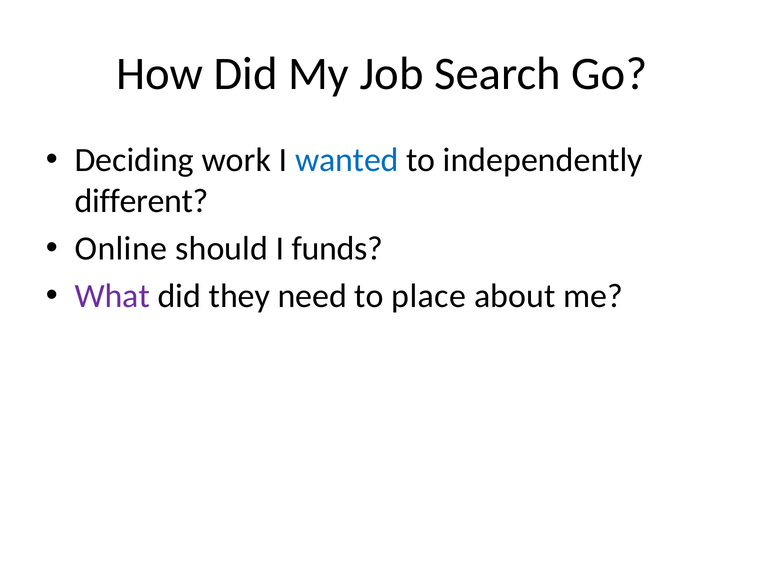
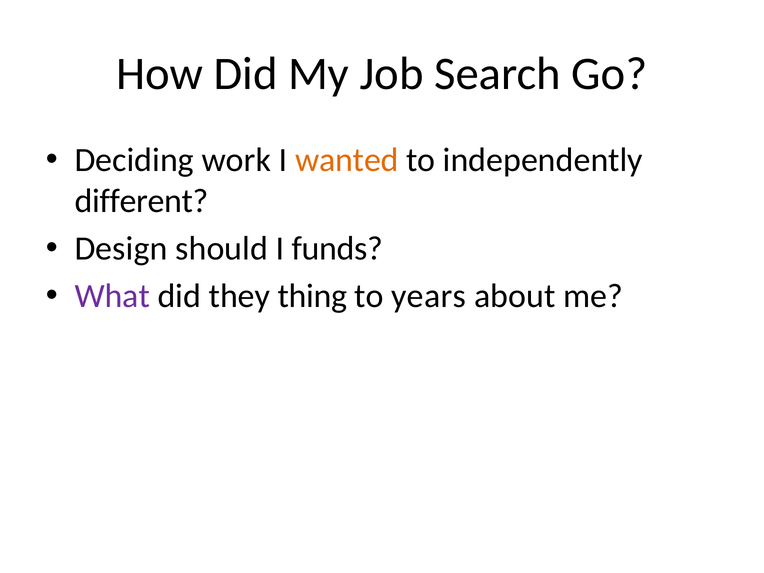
wanted colour: blue -> orange
Online: Online -> Design
need: need -> thing
place: place -> years
